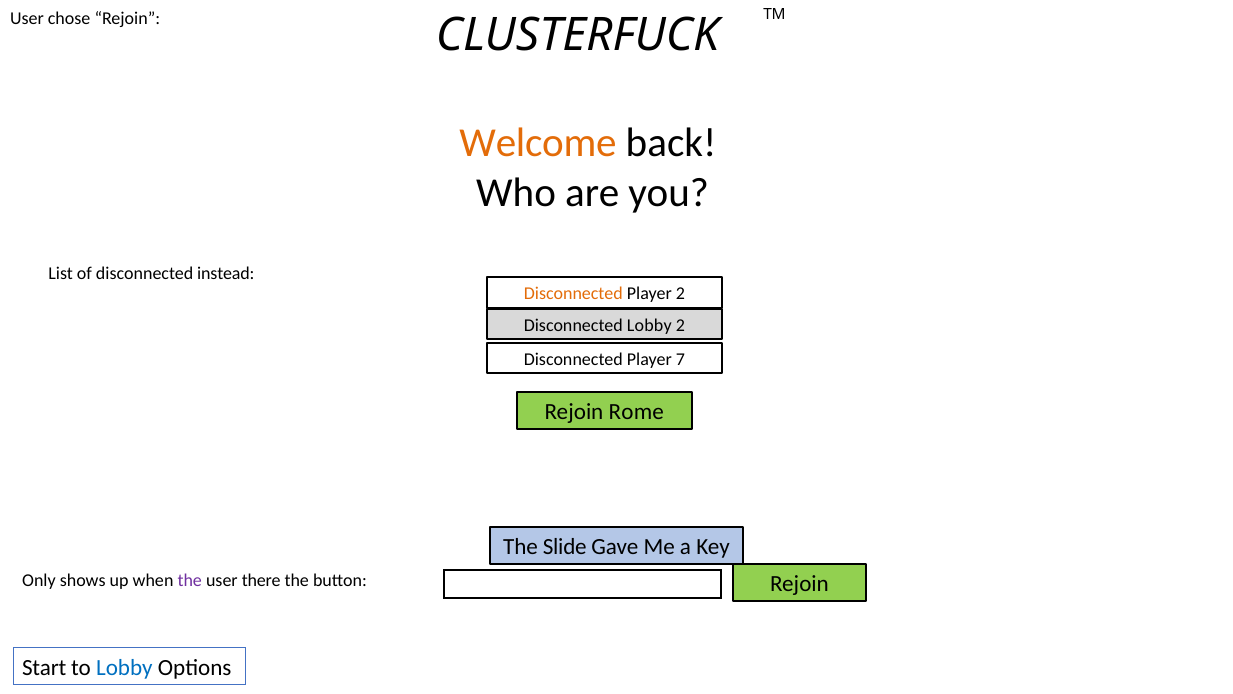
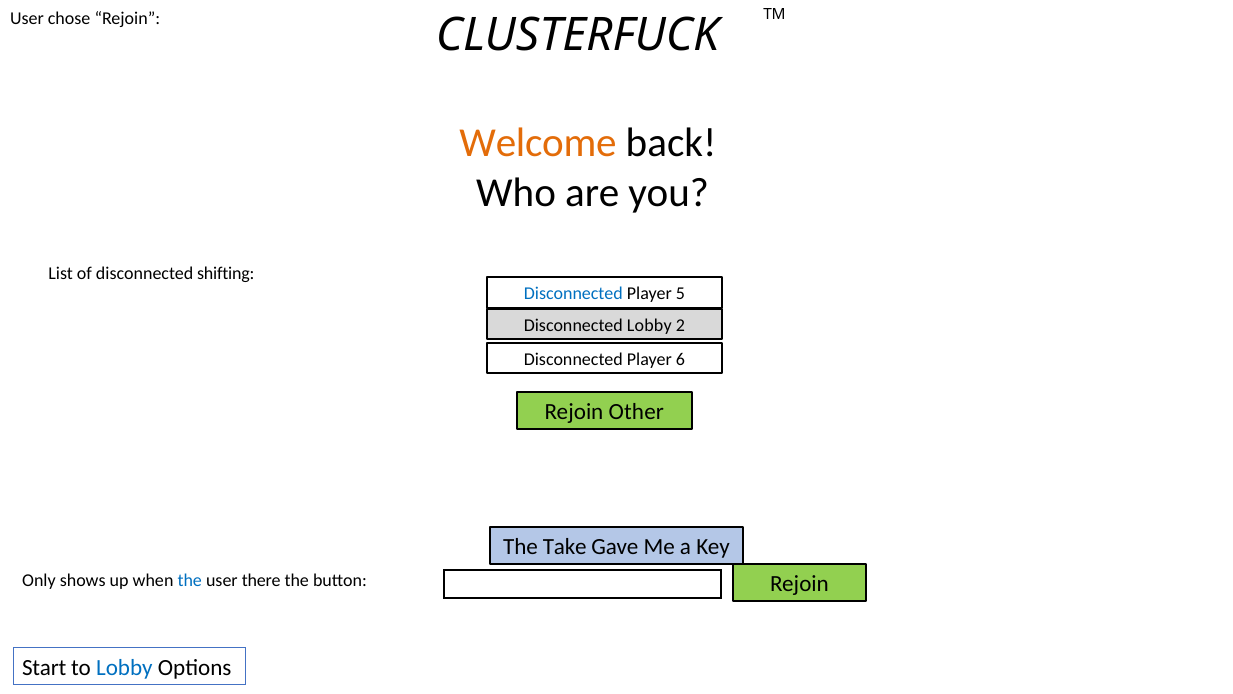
instead: instead -> shifting
Disconnected at (573, 293) colour: orange -> blue
Player 2: 2 -> 5
7: 7 -> 6
Rome: Rome -> Other
Slide: Slide -> Take
the at (190, 581) colour: purple -> blue
